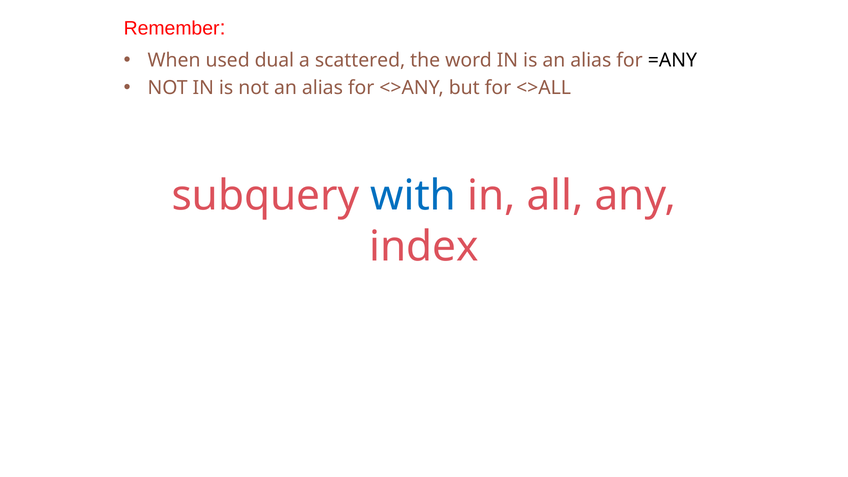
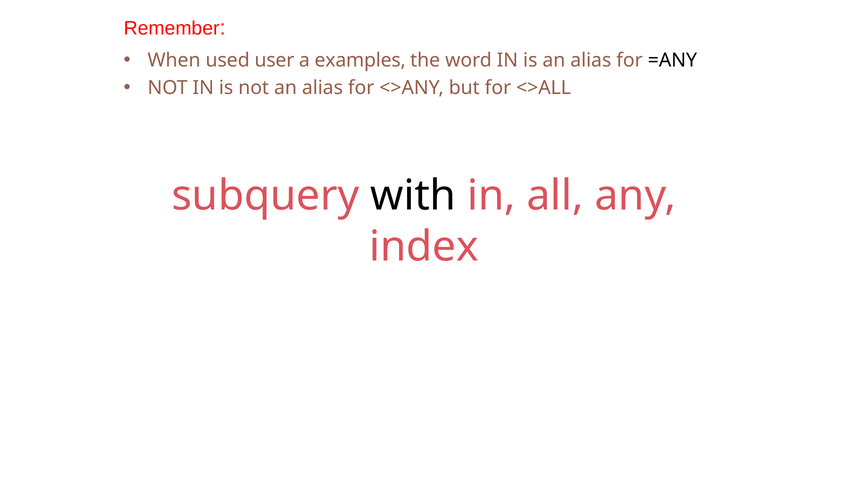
dual: dual -> user
scattered: scattered -> examples
with colour: blue -> black
